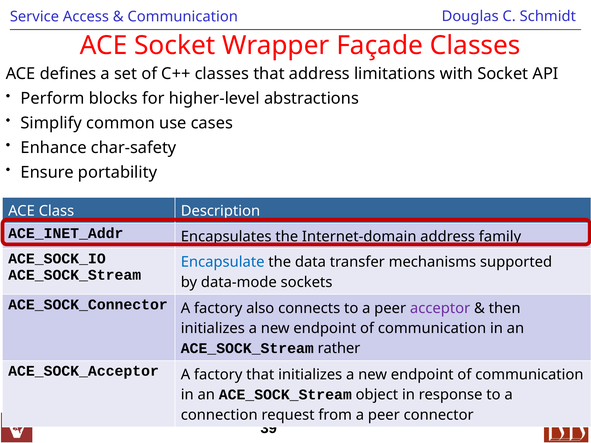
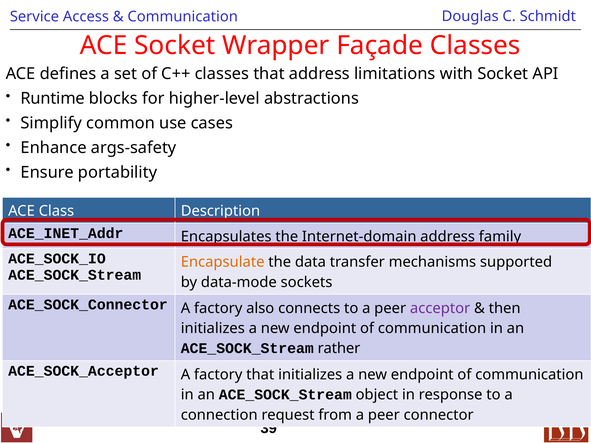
Perform: Perform -> Runtime
char-safety: char-safety -> args-safety
Encapsulate colour: blue -> orange
